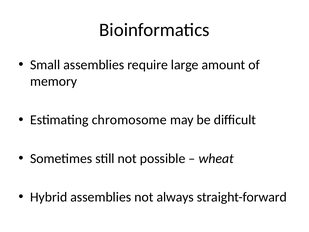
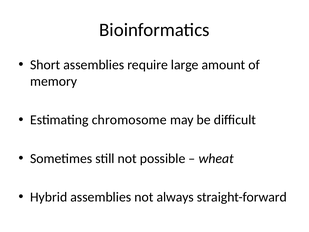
Small: Small -> Short
